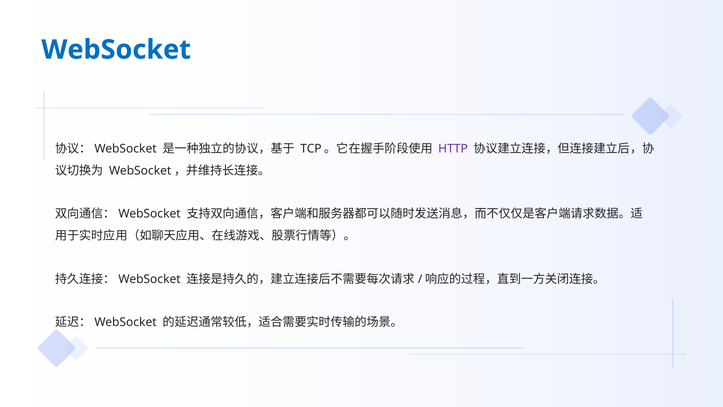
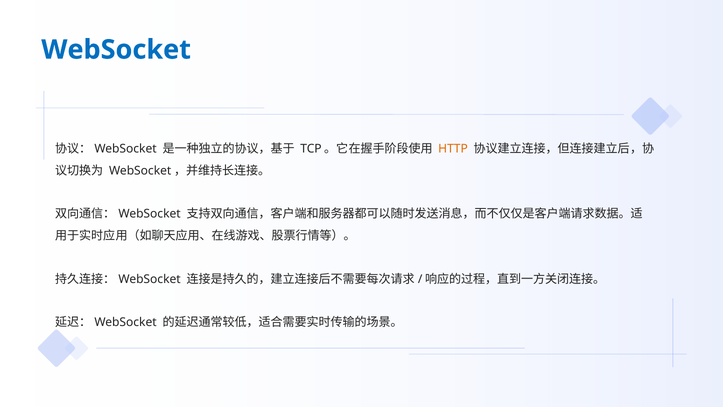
HTTP colour: purple -> orange
